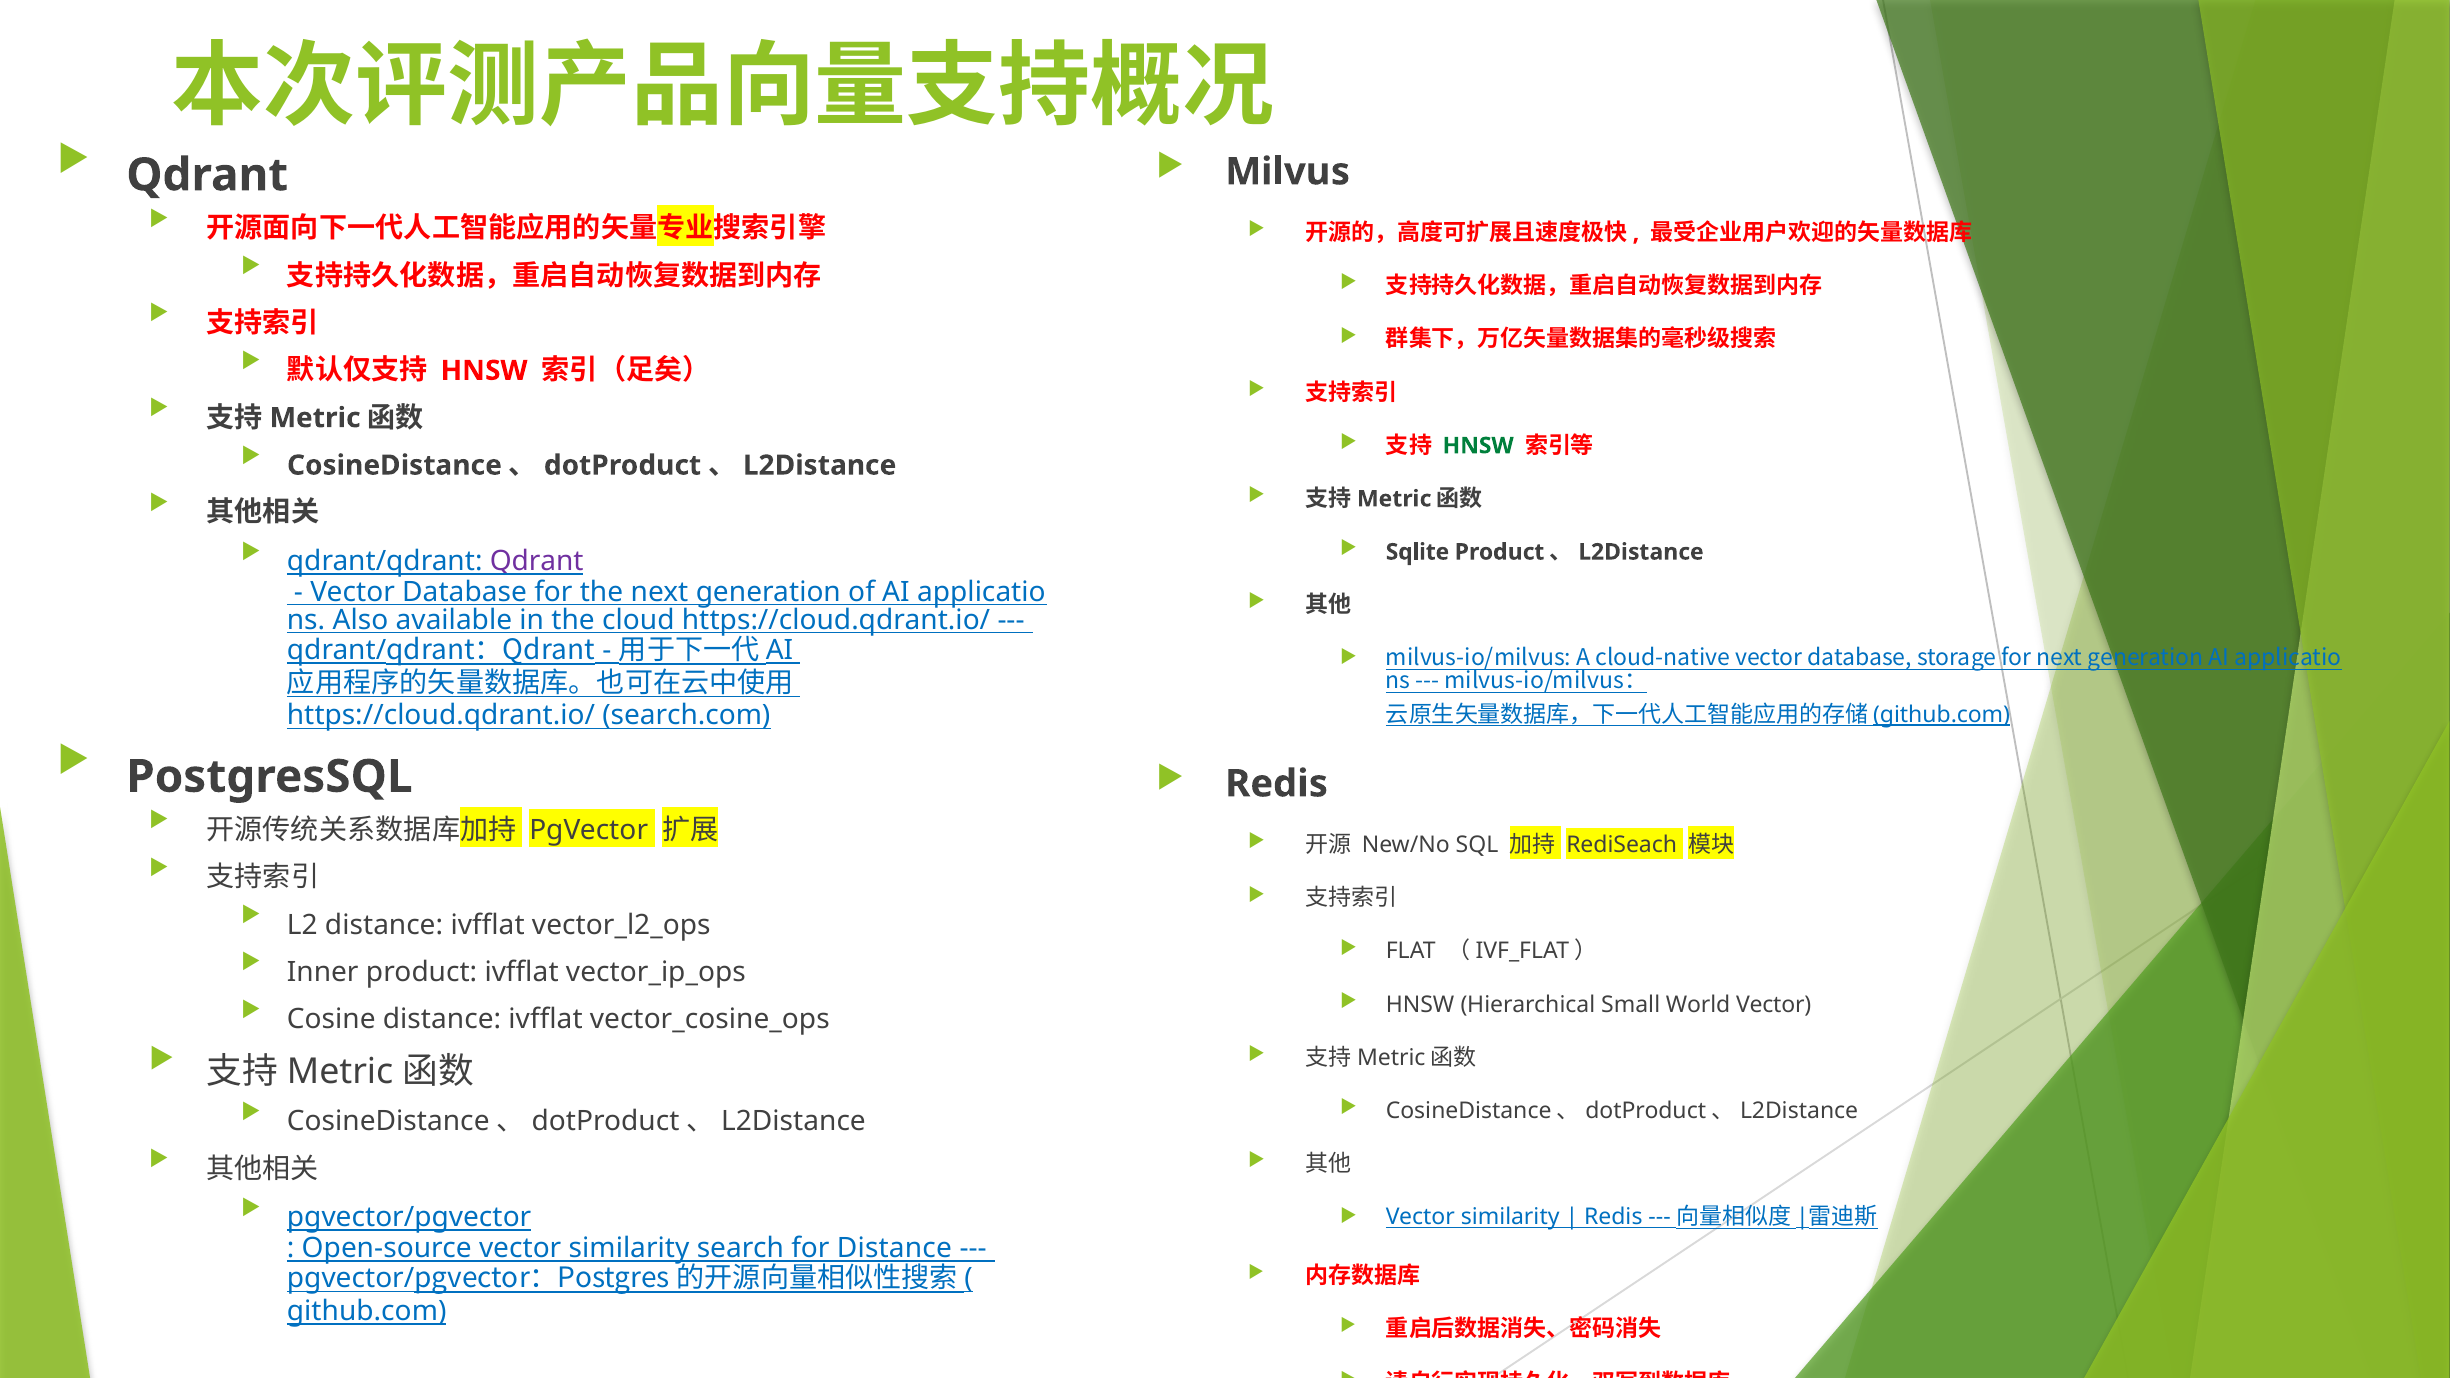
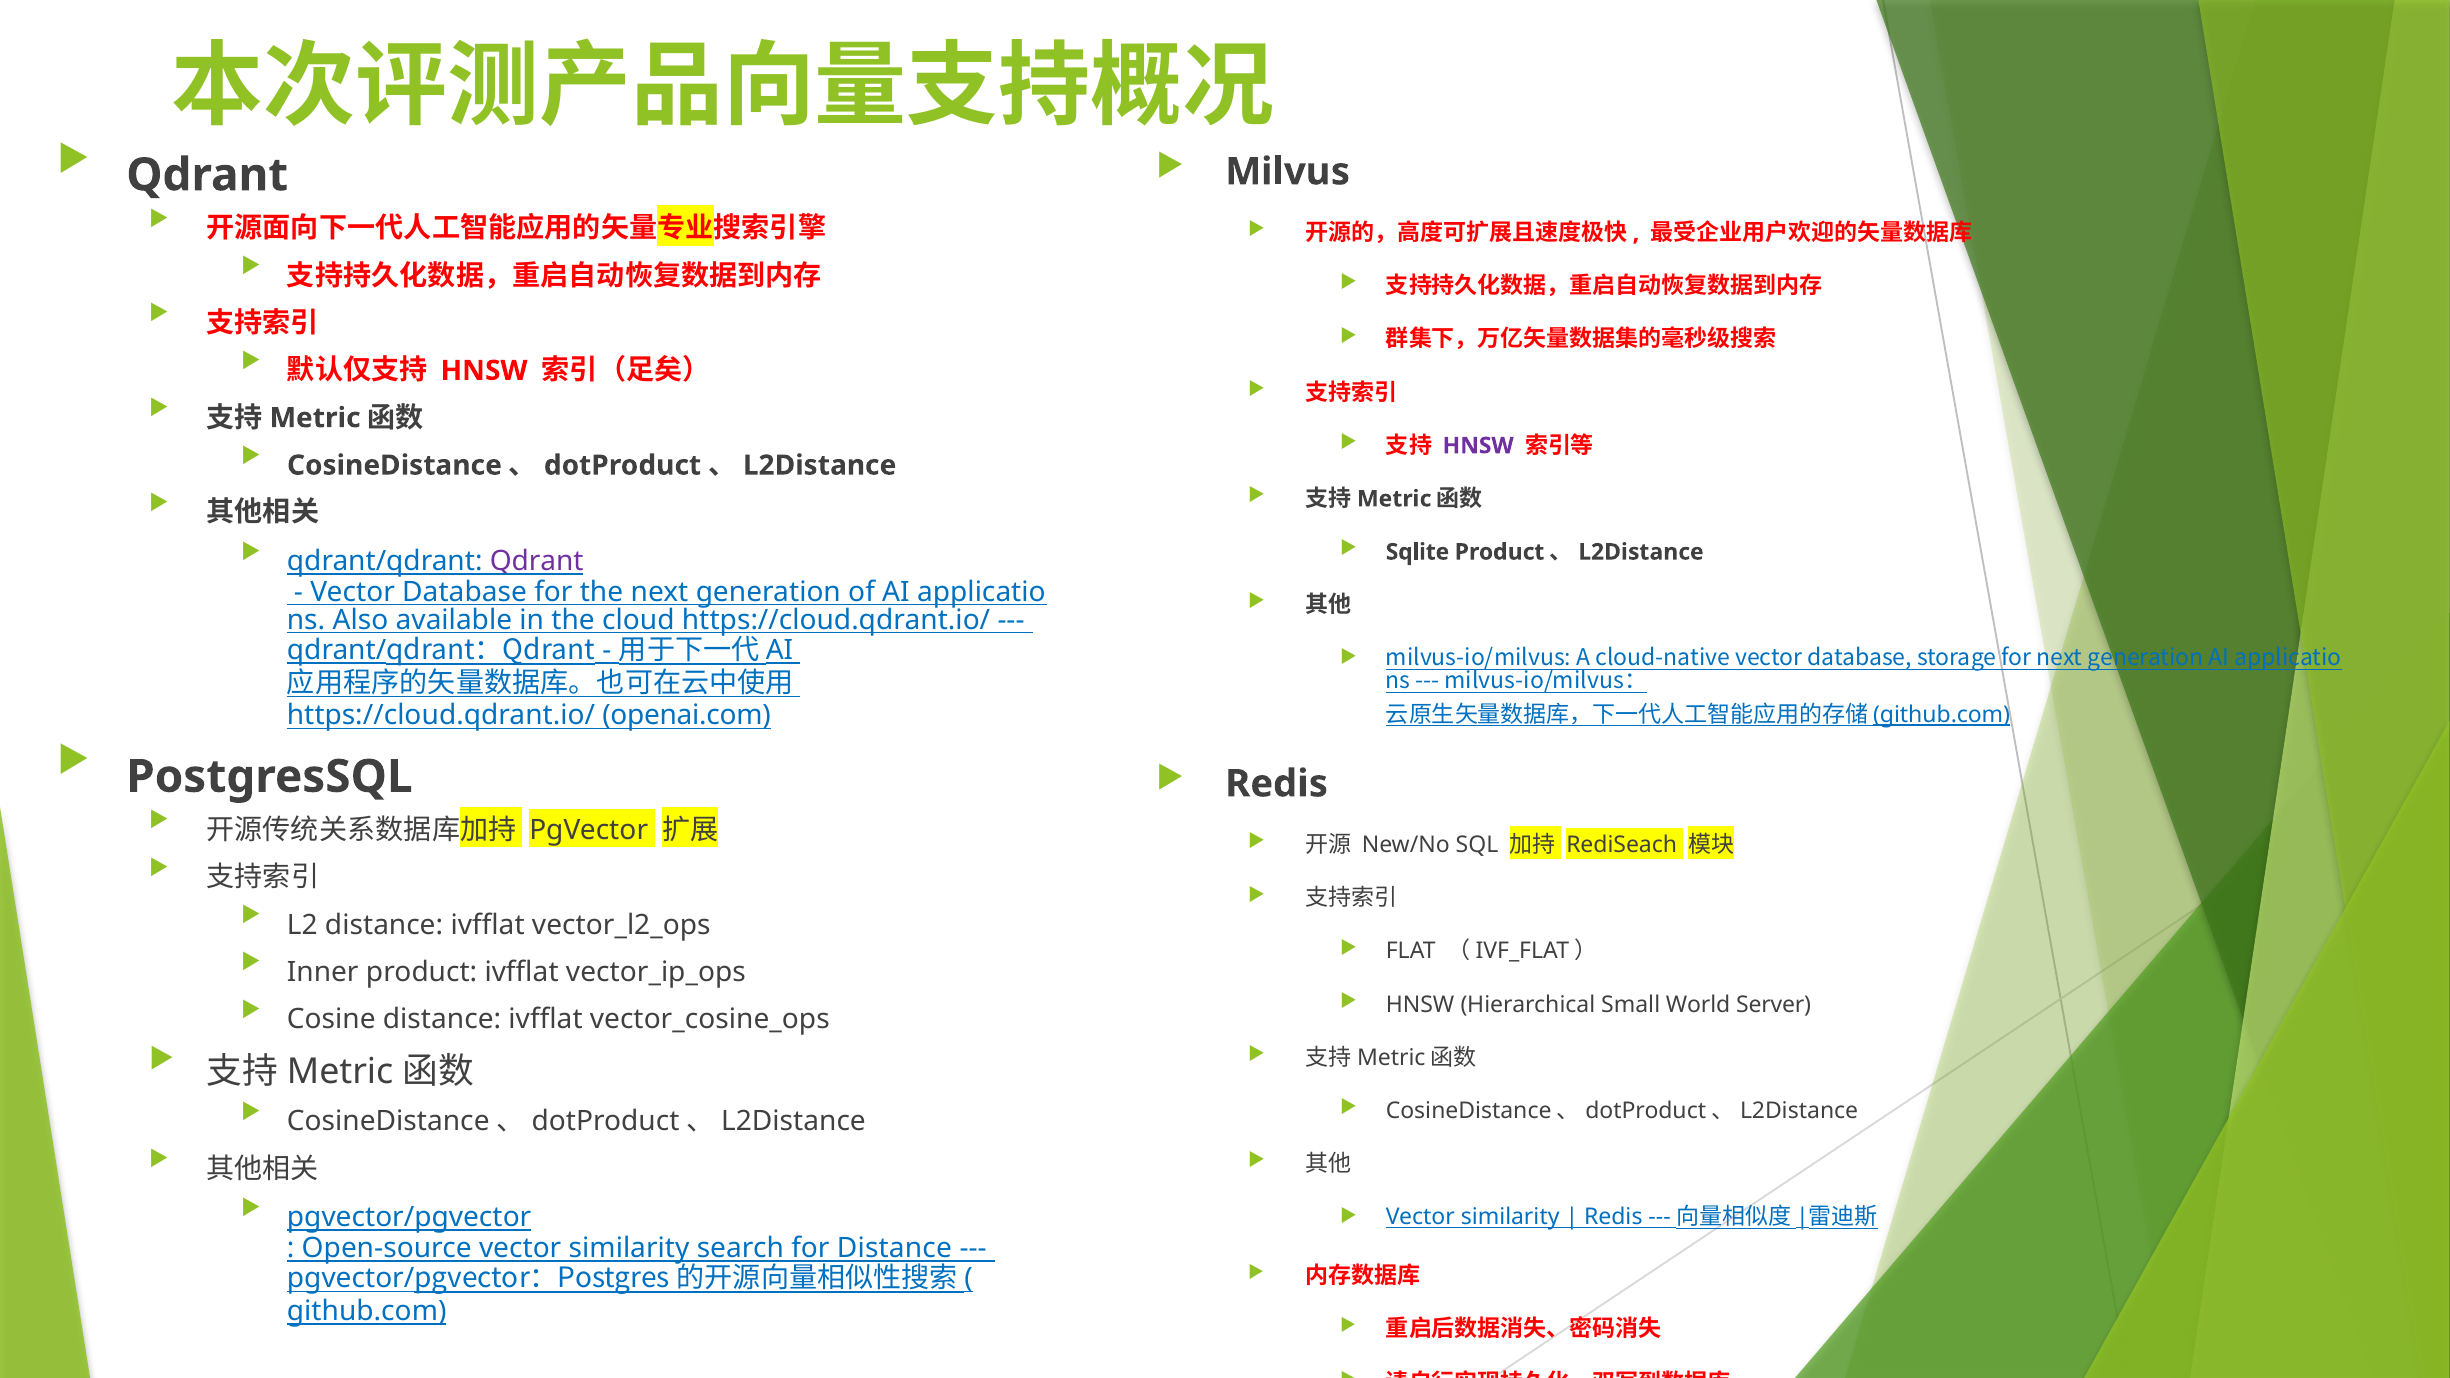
HNSW at (1478, 446) colour: green -> purple
search.com: search.com -> openai.com
World Vector: Vector -> Server
